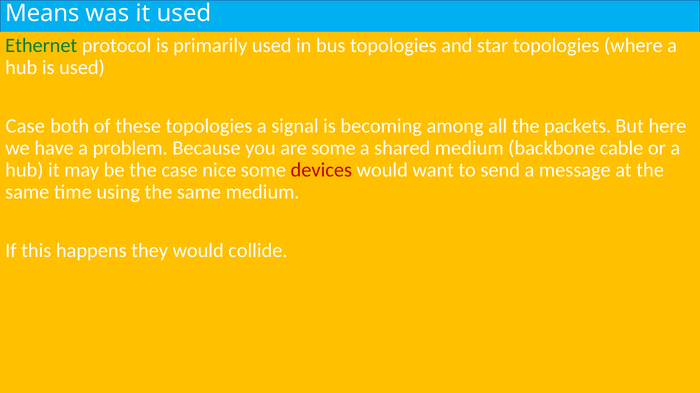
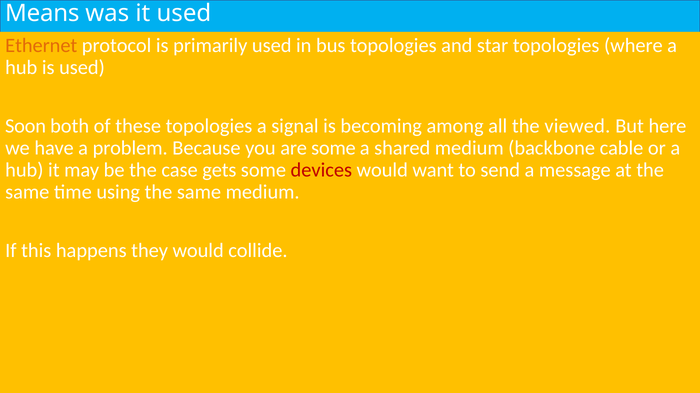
Ethernet colour: green -> orange
Case at (25, 126): Case -> Soon
packets: packets -> viewed
nice: nice -> gets
